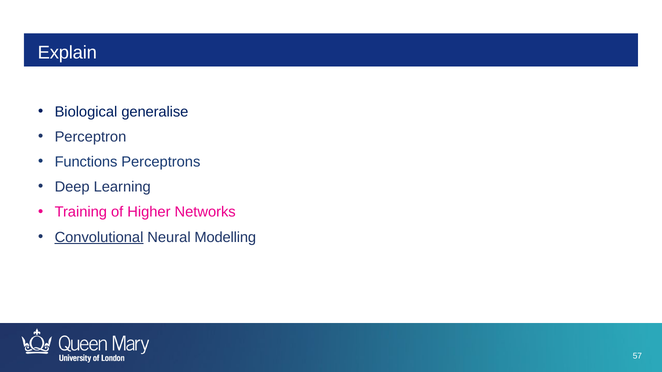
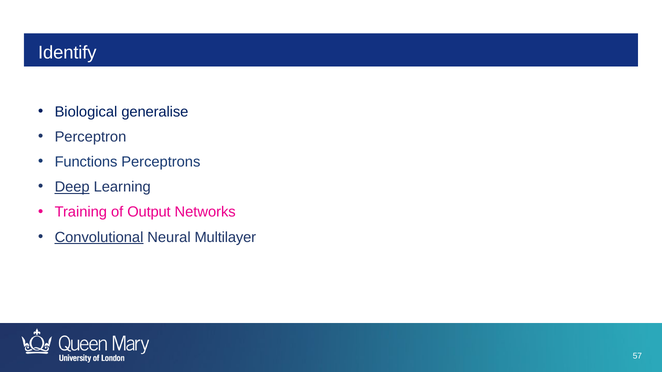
Explain: Explain -> Identify
Deep underline: none -> present
Higher: Higher -> Output
Modelling: Modelling -> Multilayer
